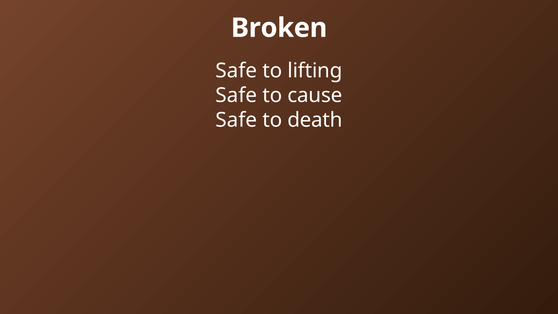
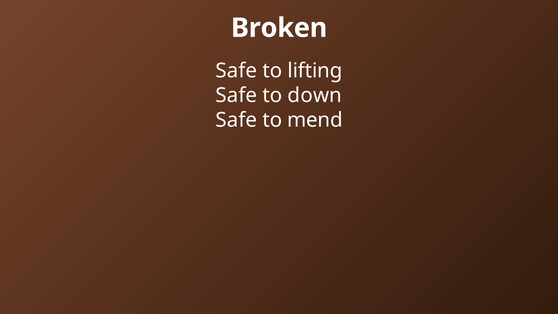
cause: cause -> down
death: death -> mend
